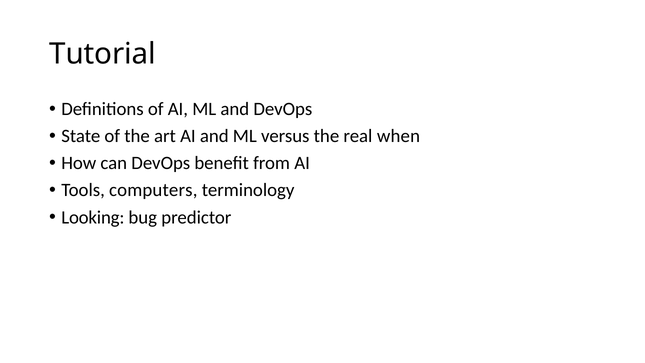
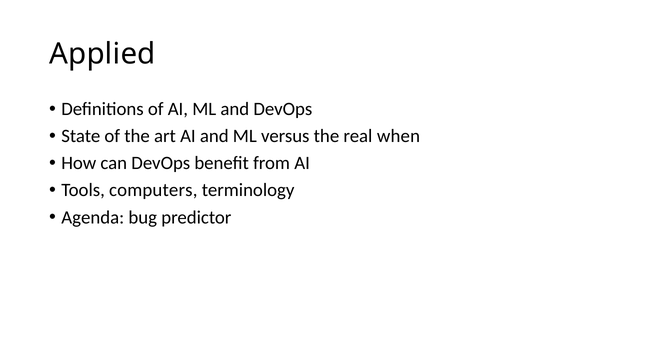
Tutorial: Tutorial -> Applied
Looking: Looking -> Agenda
